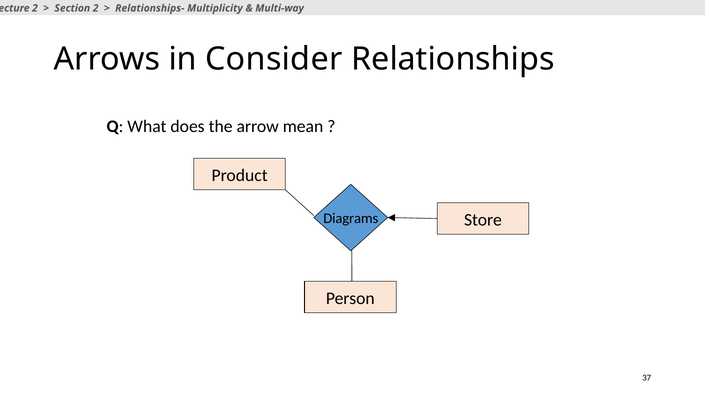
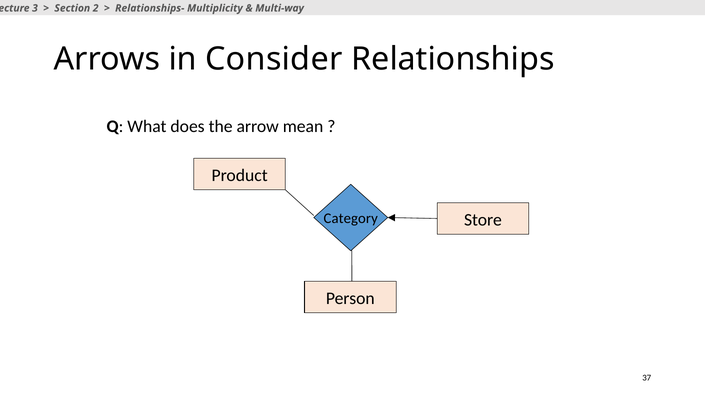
2 at (35, 8): 2 -> 3
Diagrams: Diagrams -> Category
